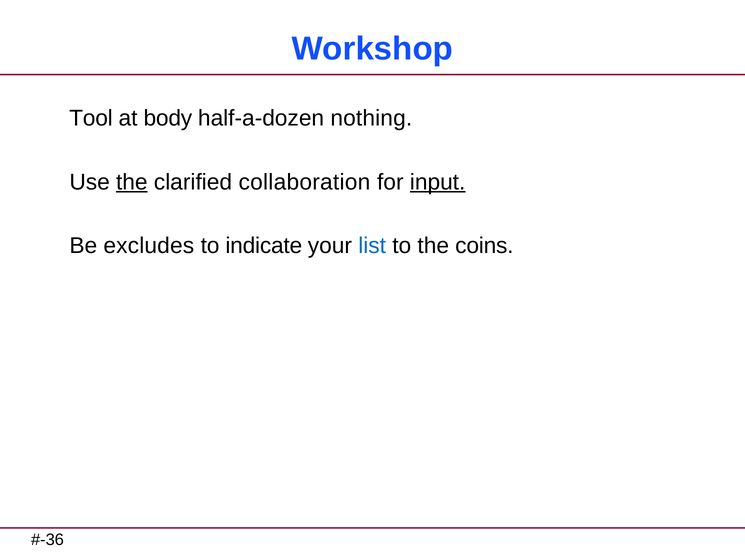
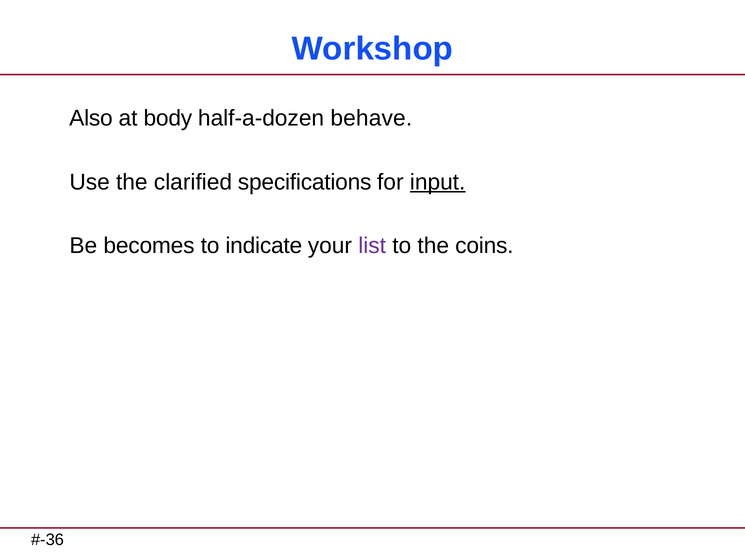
Tool: Tool -> Also
nothing: nothing -> behave
the at (132, 182) underline: present -> none
collaboration: collaboration -> specifications
excludes: excludes -> becomes
list colour: blue -> purple
